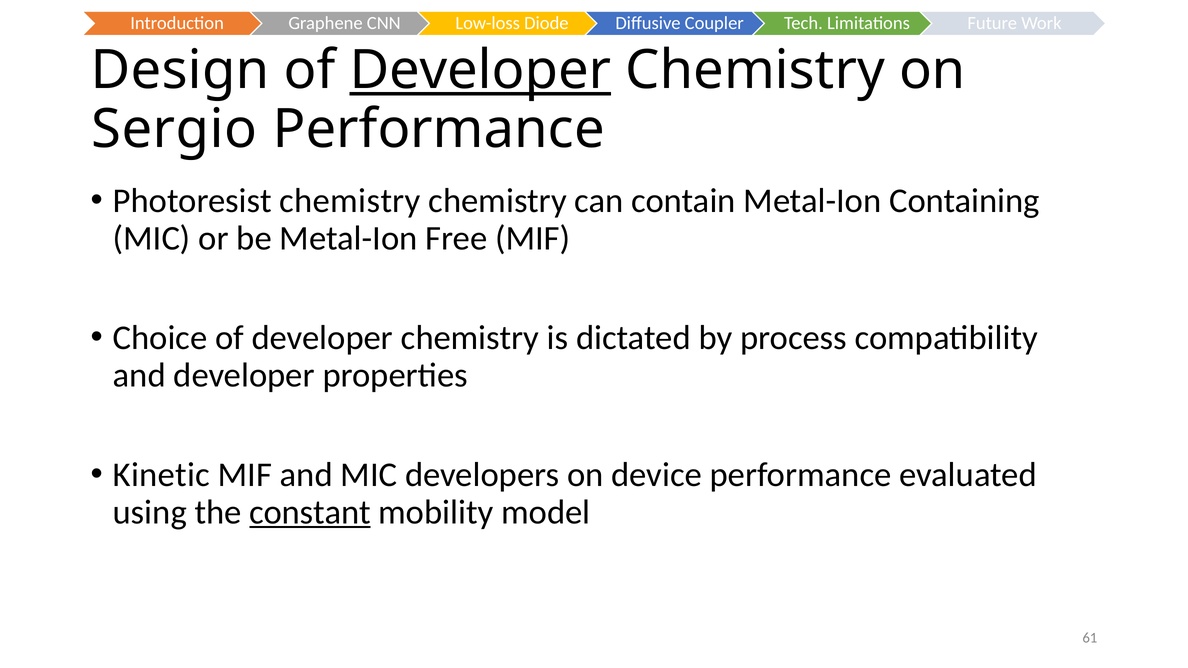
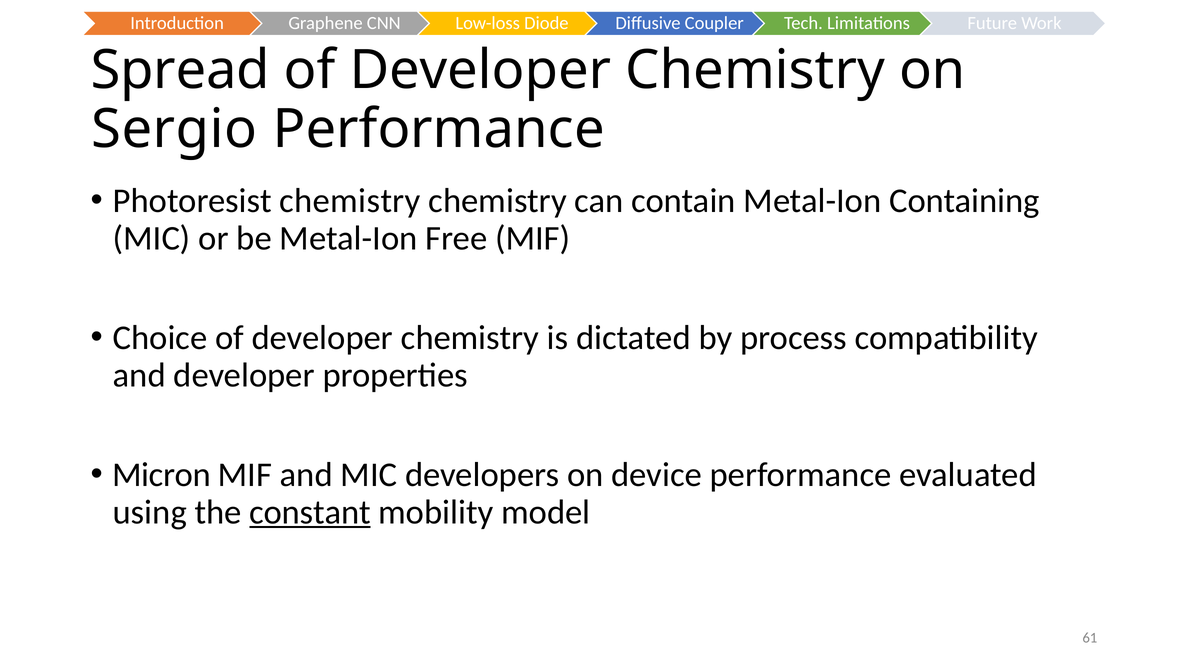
Design: Design -> Spread
Developer at (480, 70) underline: present -> none
Kinetic: Kinetic -> Micron
